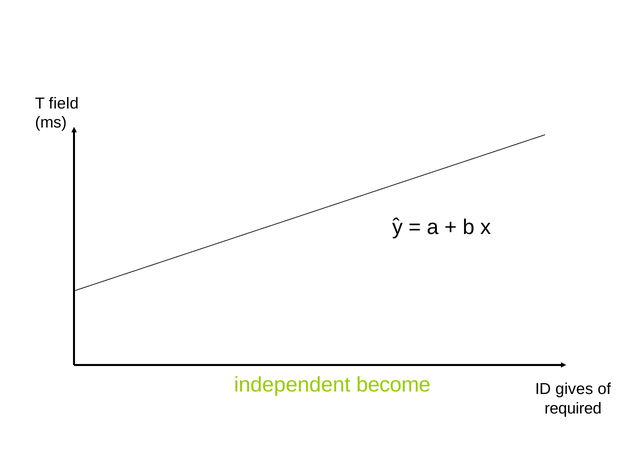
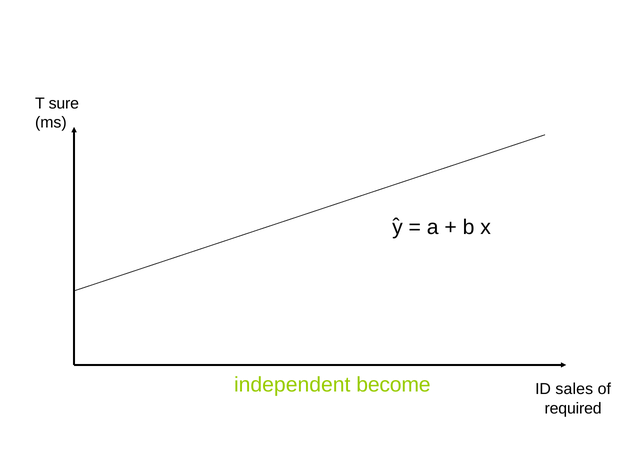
field: field -> sure
gives: gives -> sales
